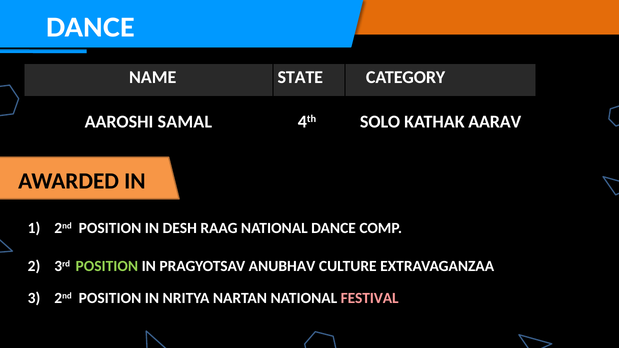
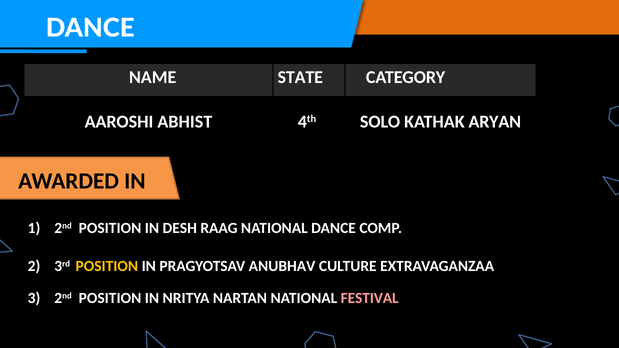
SAMAL: SAMAL -> ABHIST
AARAV: AARAV -> ARYAN
POSITION at (107, 266) colour: light green -> yellow
